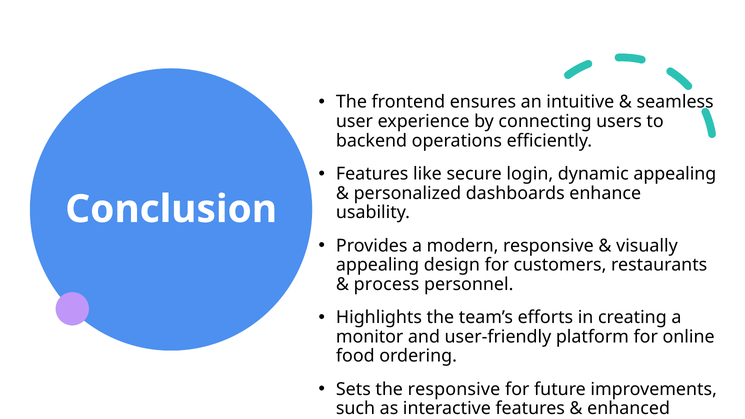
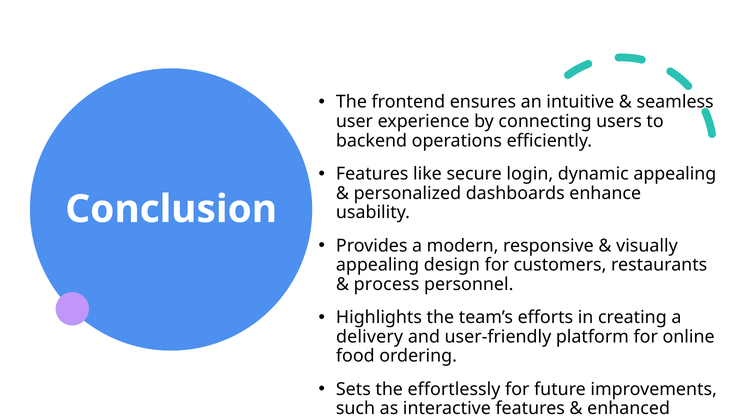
monitor: monitor -> delivery
the responsive: responsive -> effortlessly
